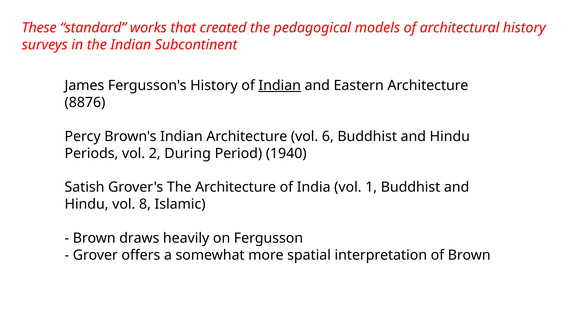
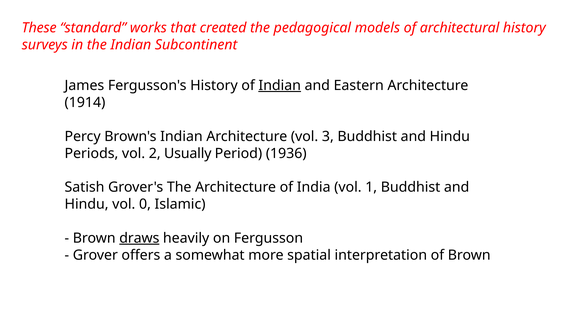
8876: 8876 -> 1914
6: 6 -> 3
During: During -> Usually
1940: 1940 -> 1936
8: 8 -> 0
draws underline: none -> present
